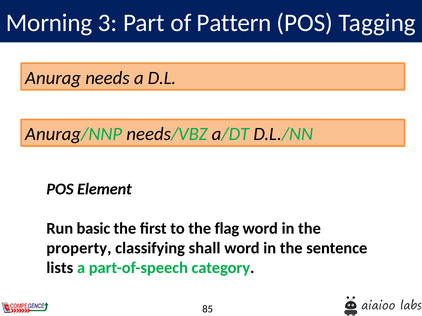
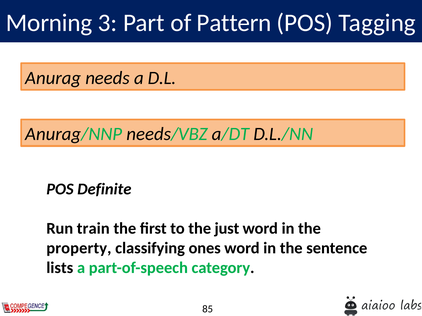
Element: Element -> Definite
basic: basic -> train
flag: flag -> just
shall: shall -> ones
